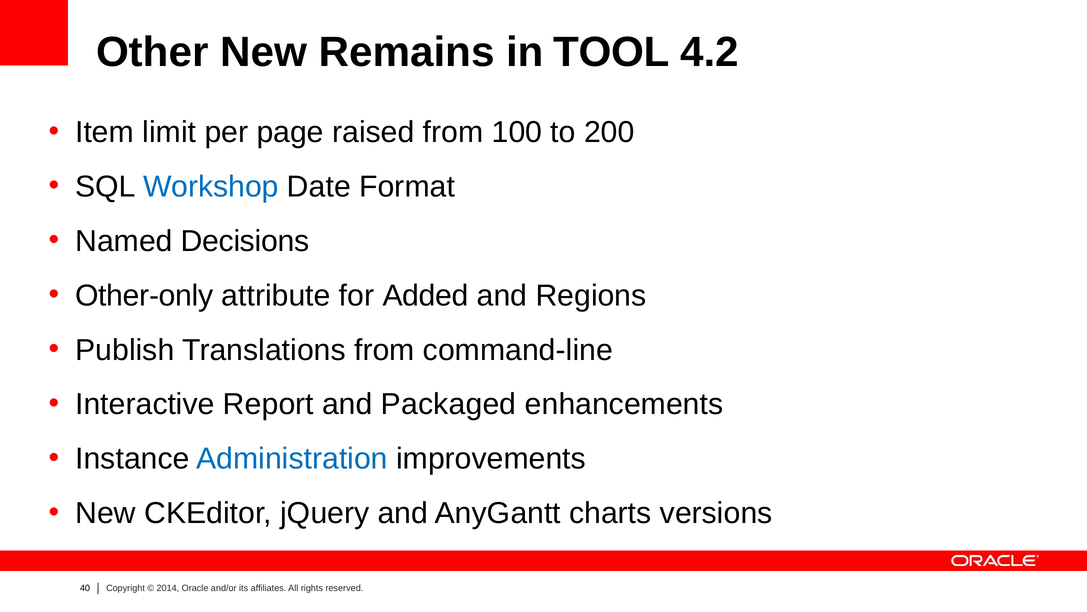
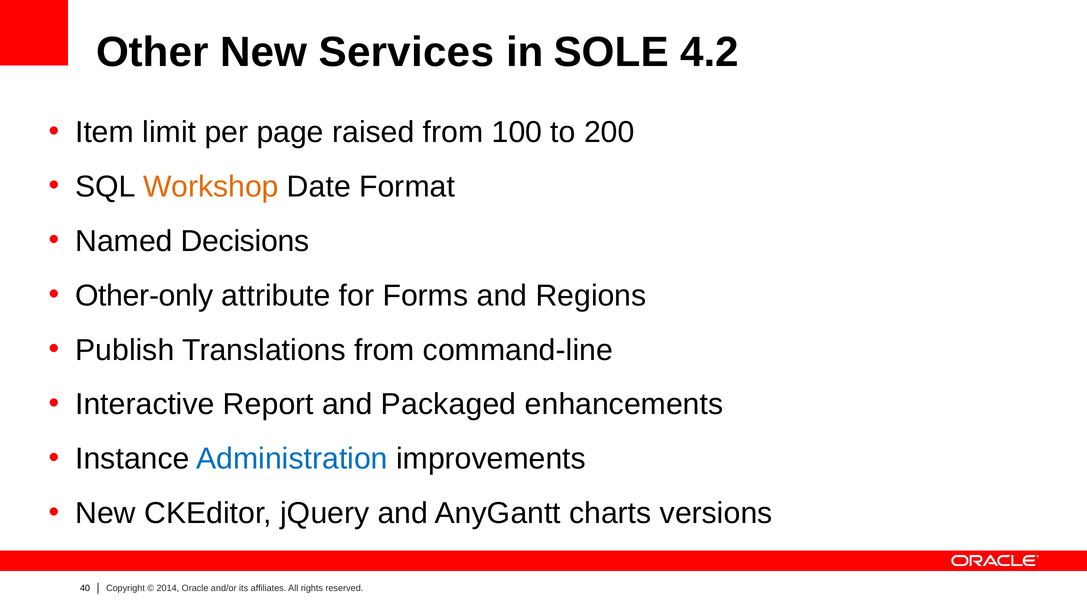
Remains: Remains -> Services
TOOL: TOOL -> SOLE
Workshop colour: blue -> orange
Added: Added -> Forms
